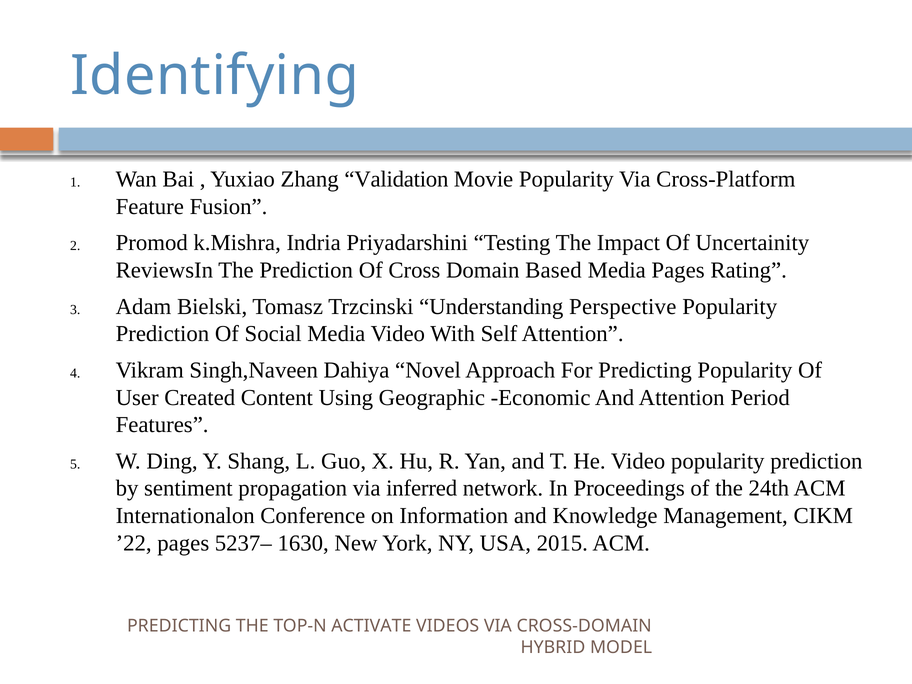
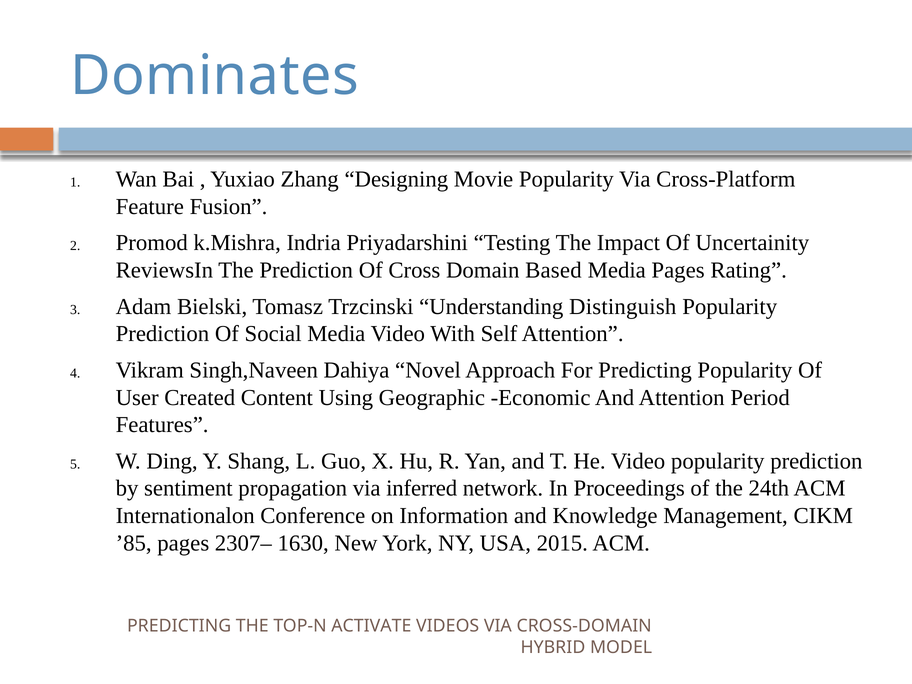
Identifying: Identifying -> Dominates
Validation: Validation -> Designing
Perspective: Perspective -> Distinguish
’22: ’22 -> ’85
5237–: 5237– -> 2307–
